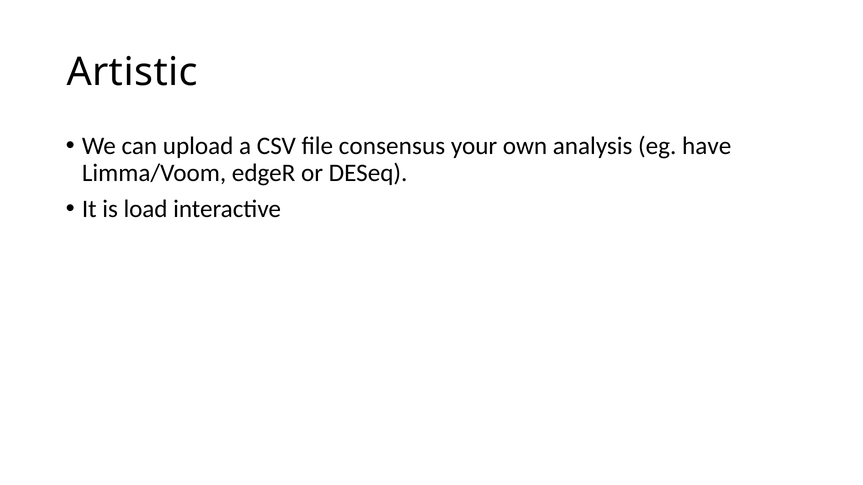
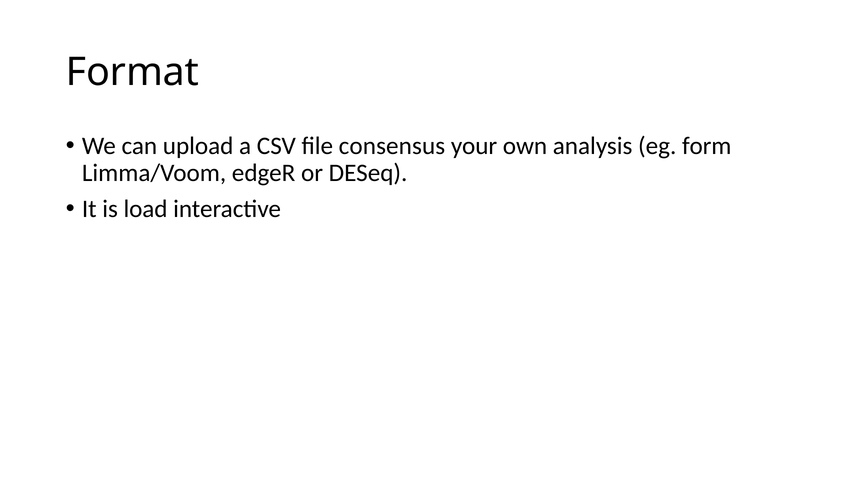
Artistic: Artistic -> Format
have: have -> form
